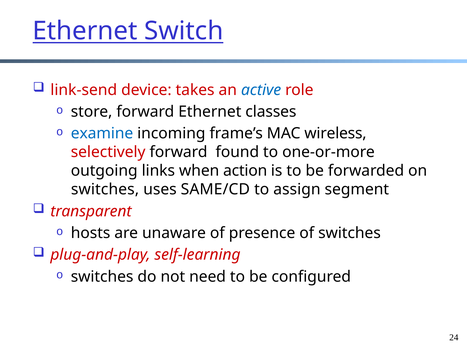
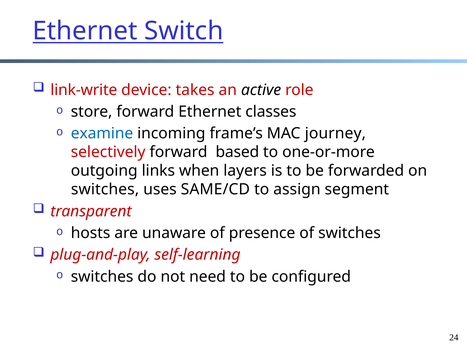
link-send: link-send -> link-write
active colour: blue -> black
wireless: wireless -> journey
found: found -> based
action: action -> layers
